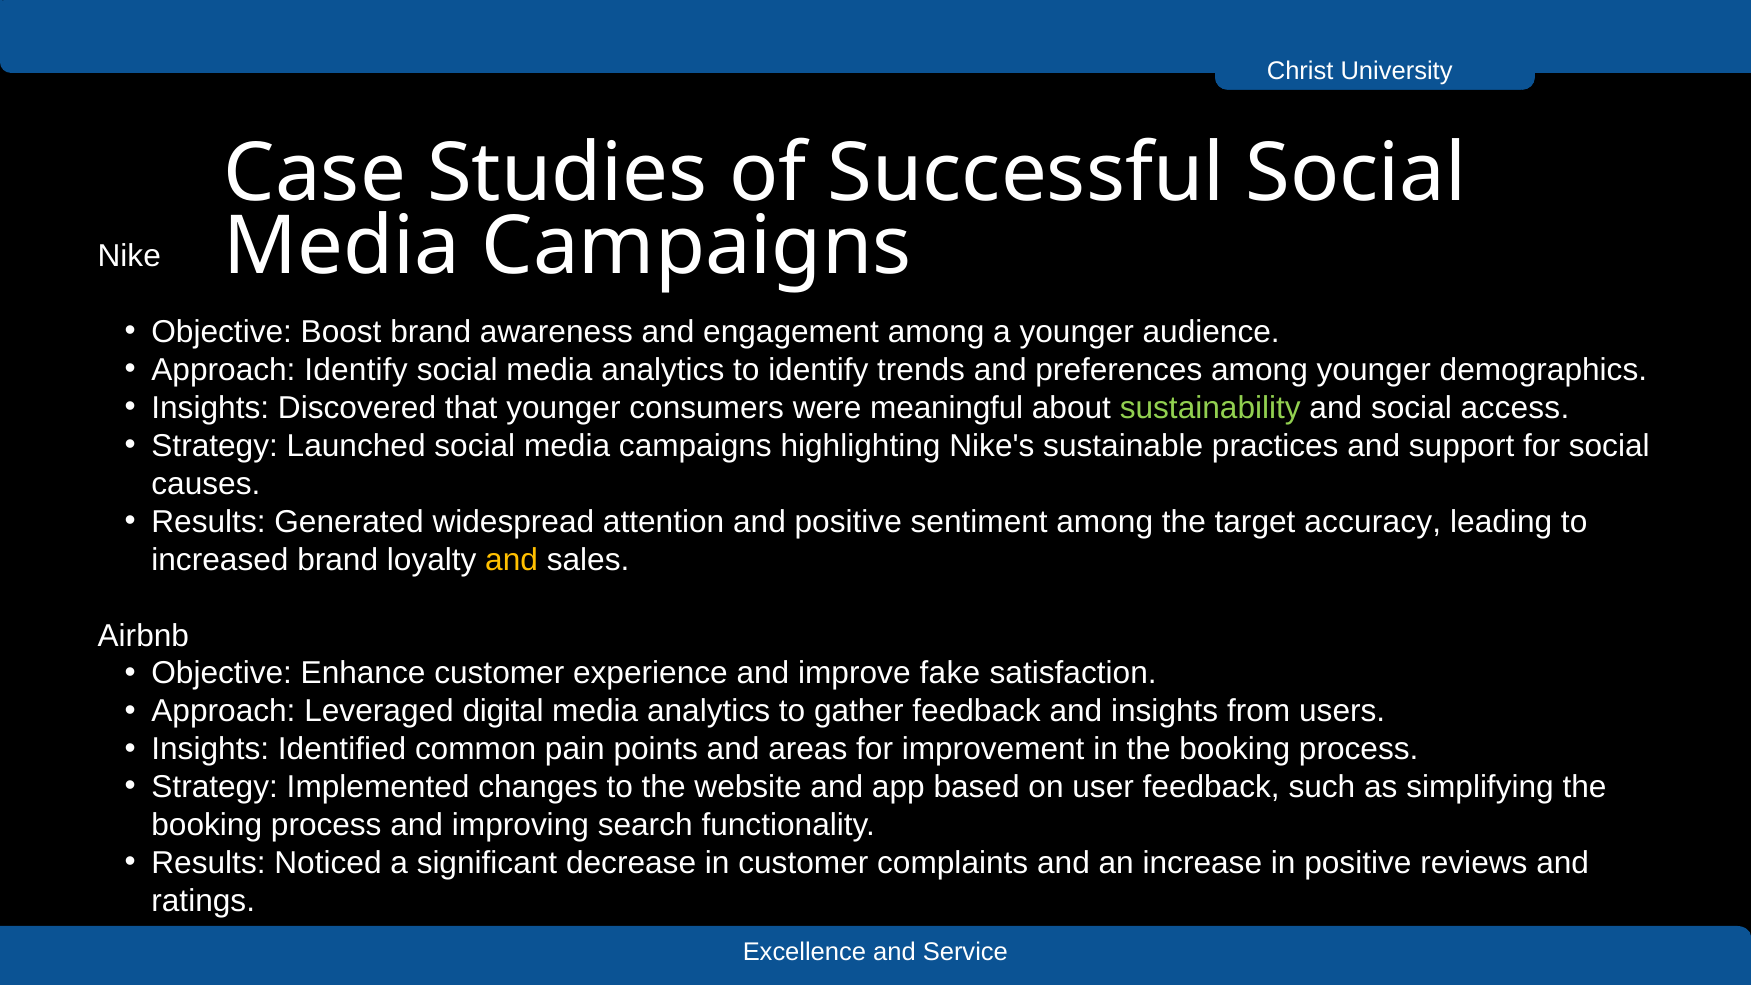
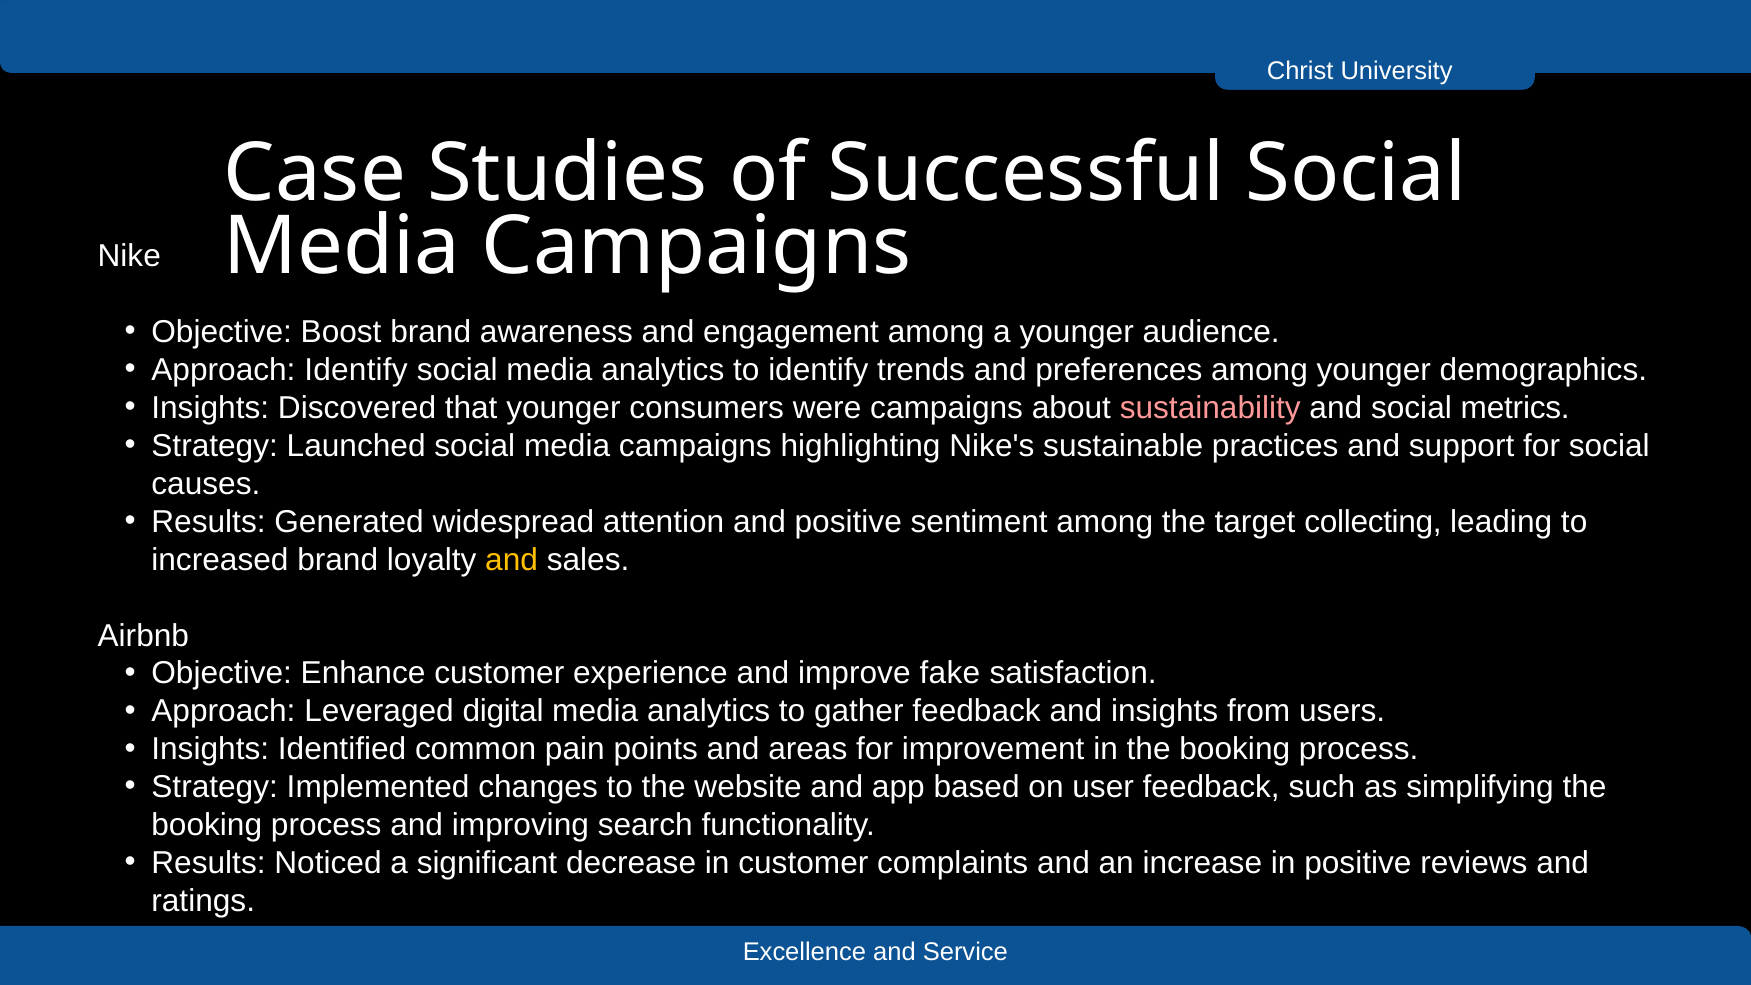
were meaningful: meaningful -> campaigns
sustainability colour: light green -> pink
access: access -> metrics
accuracy: accuracy -> collecting
